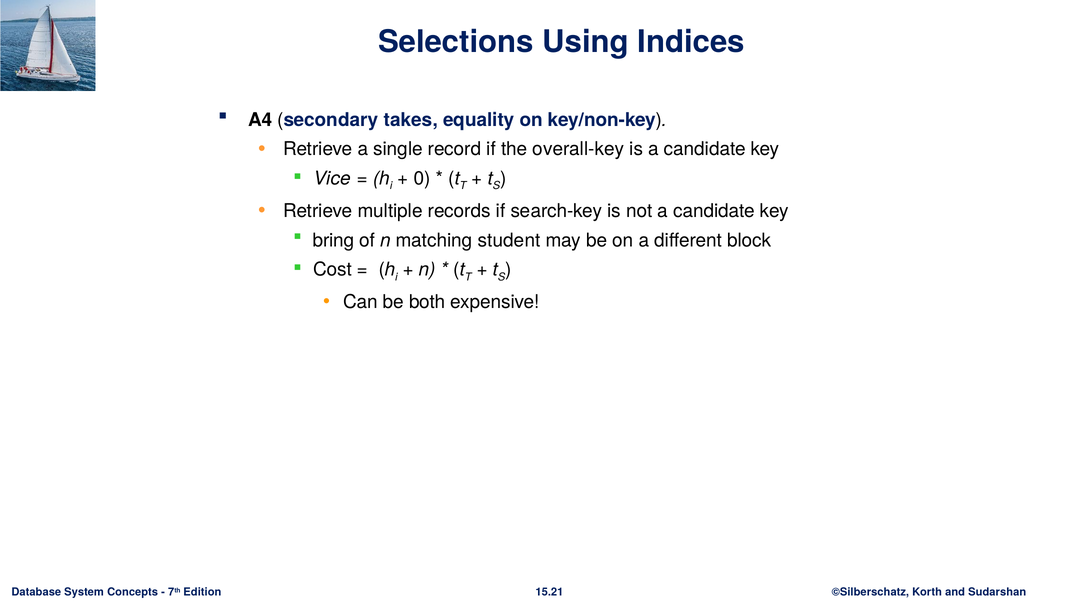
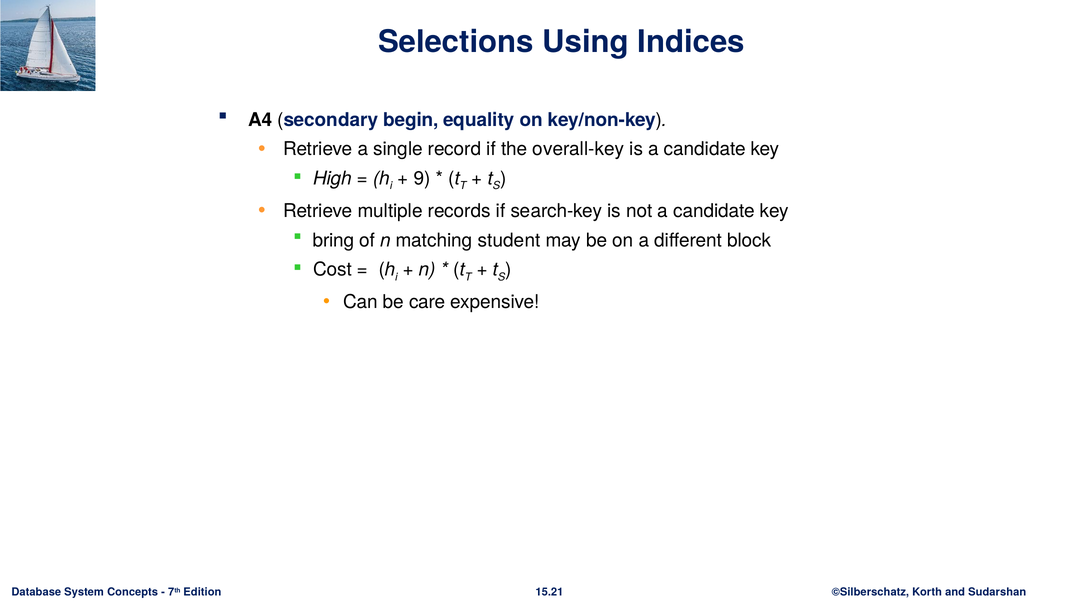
takes: takes -> begin
Vice: Vice -> High
0: 0 -> 9
both: both -> care
